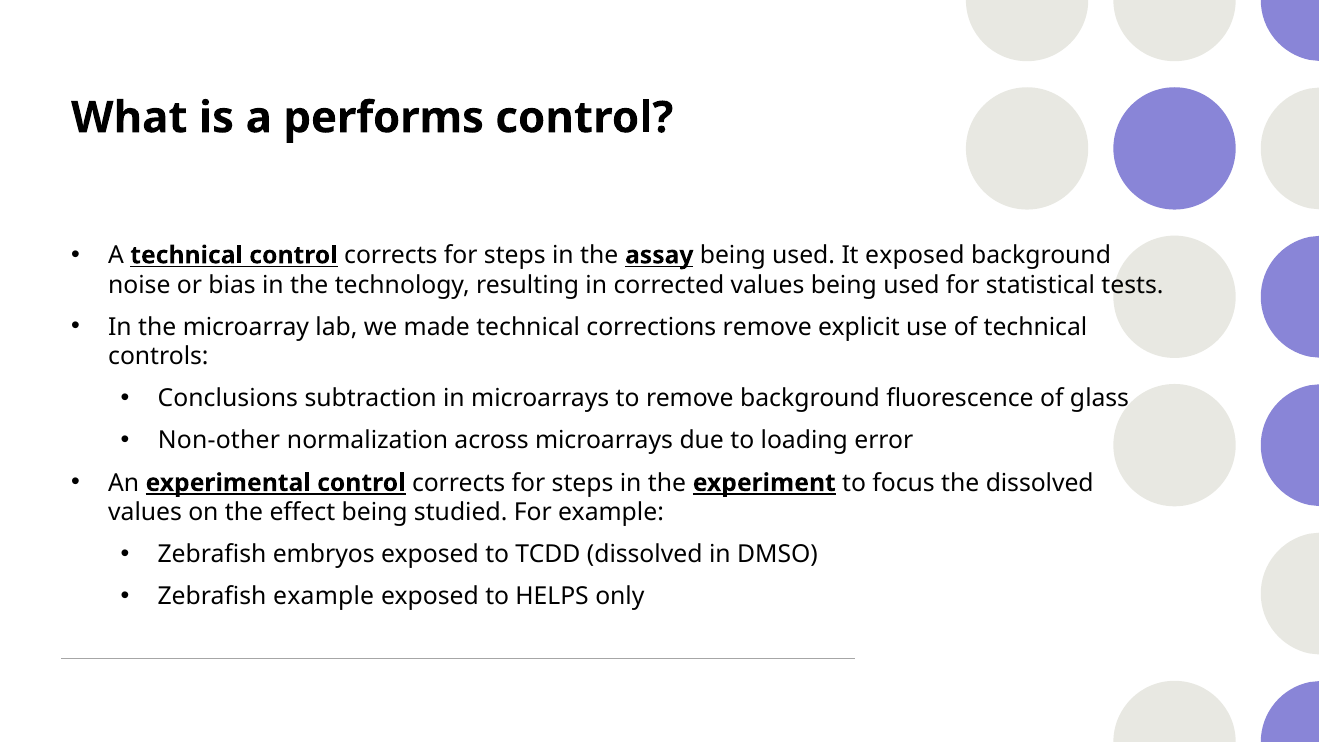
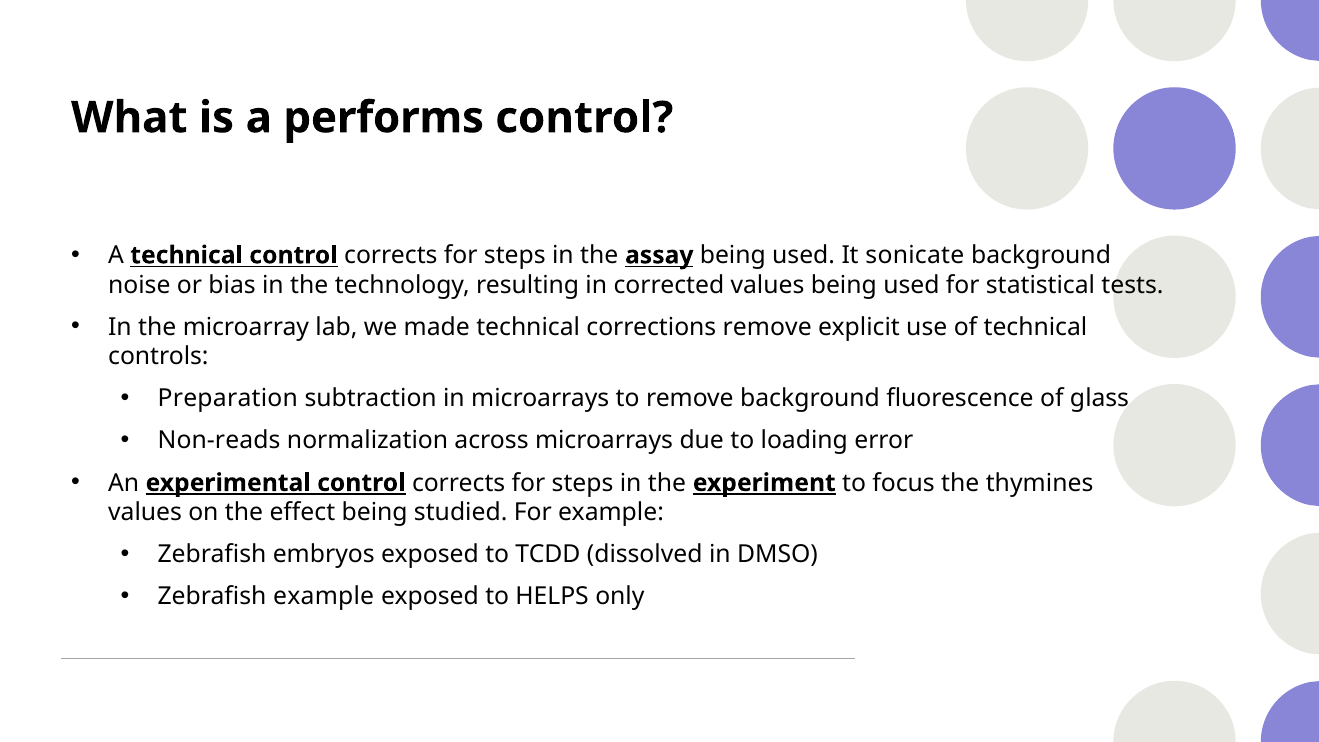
It exposed: exposed -> sonicate
Conclusions: Conclusions -> Preparation
Non-other: Non-other -> Non-reads
the dissolved: dissolved -> thymines
